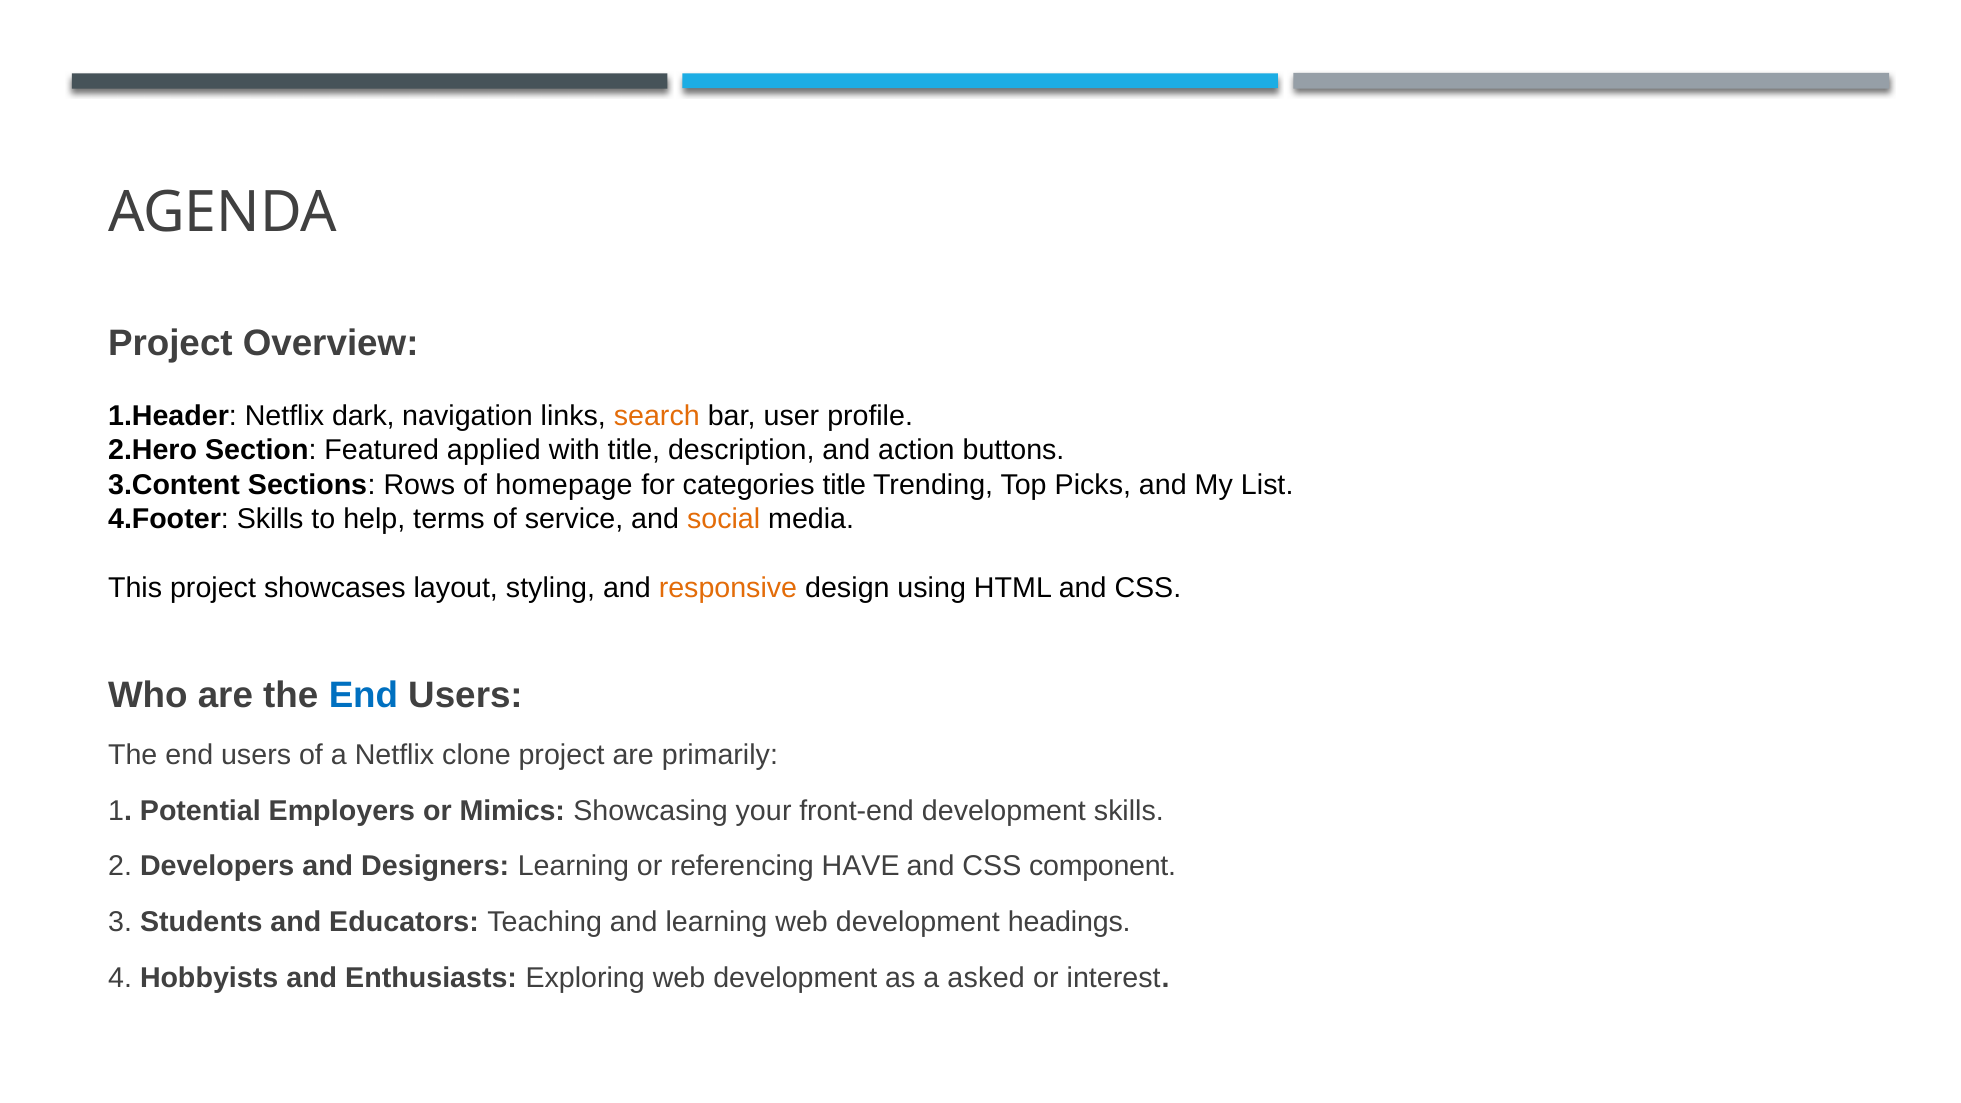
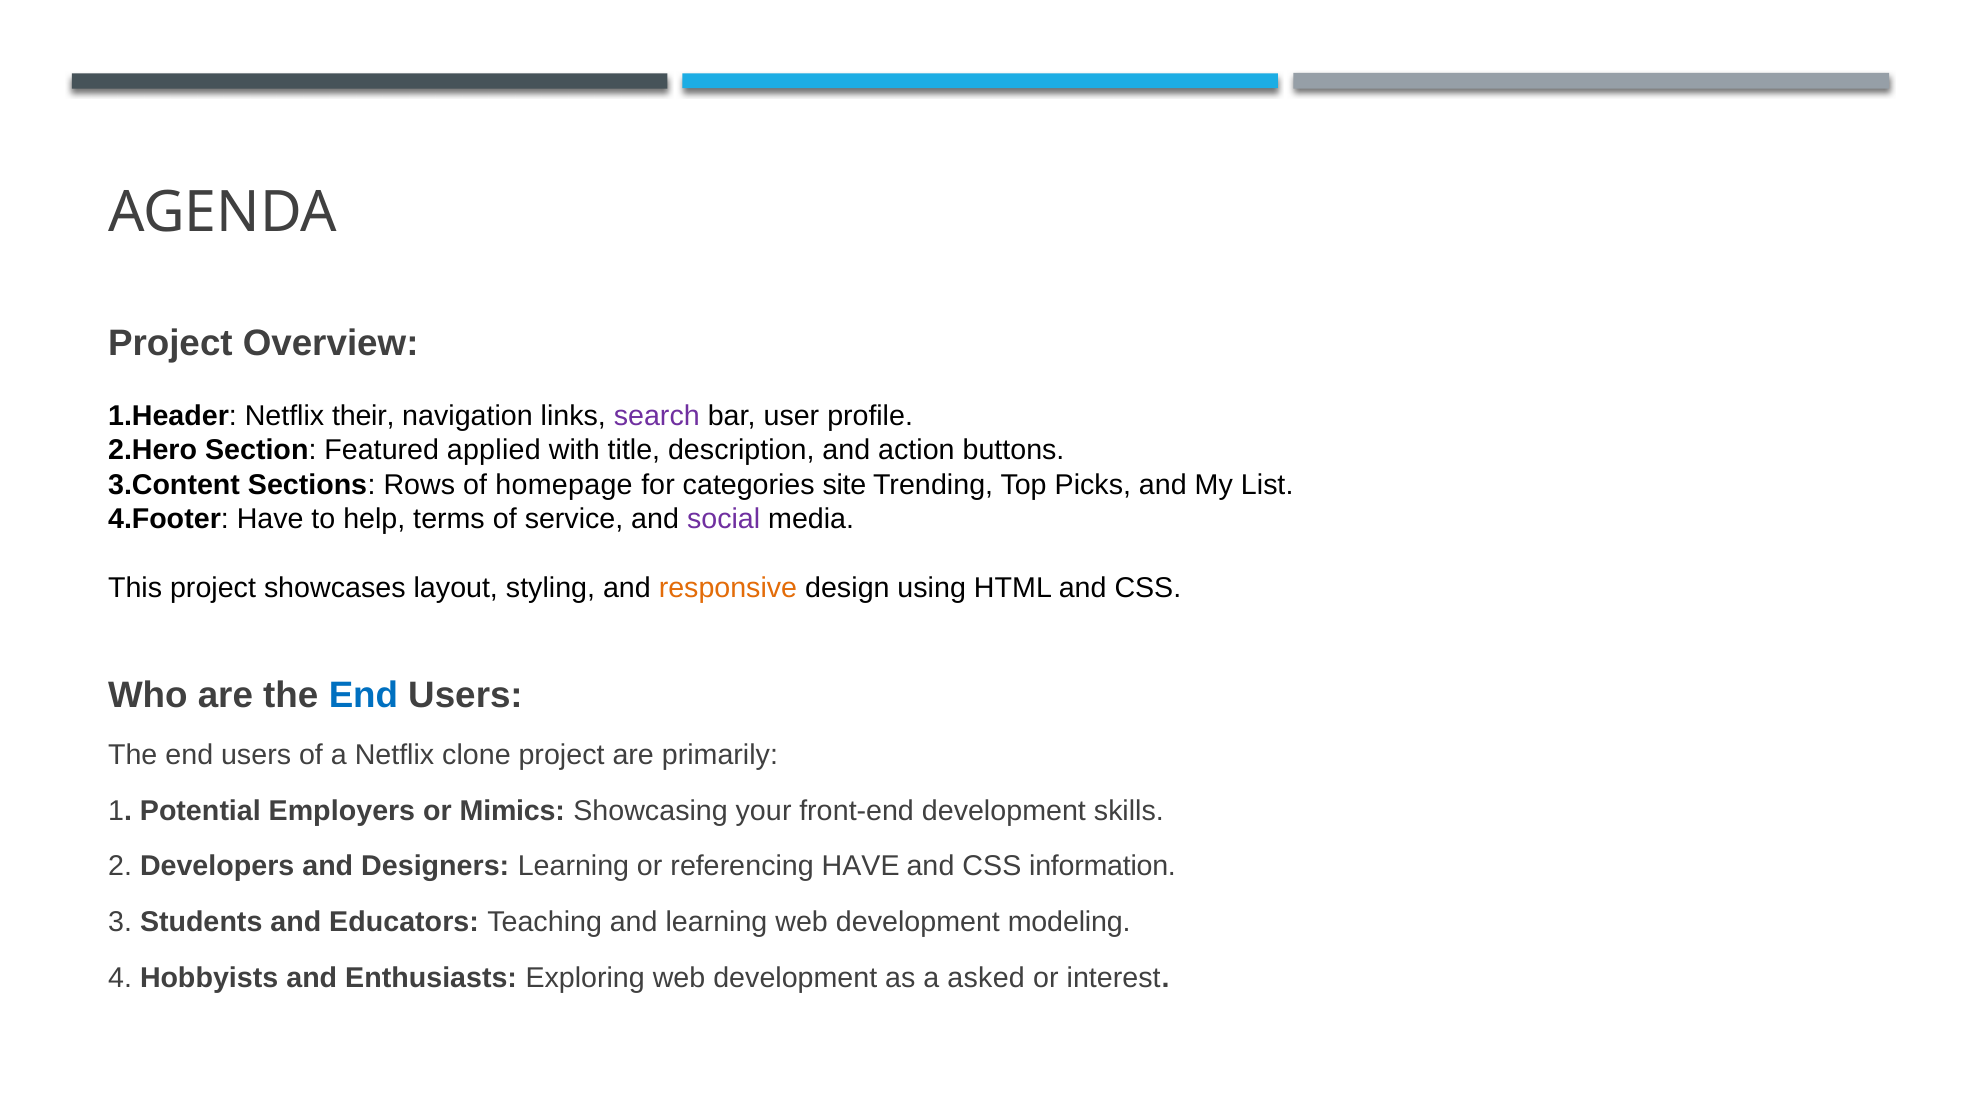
dark: dark -> their
search colour: orange -> purple
categories title: title -> site
Skills at (270, 519): Skills -> Have
social colour: orange -> purple
component: component -> information
headings: headings -> modeling
